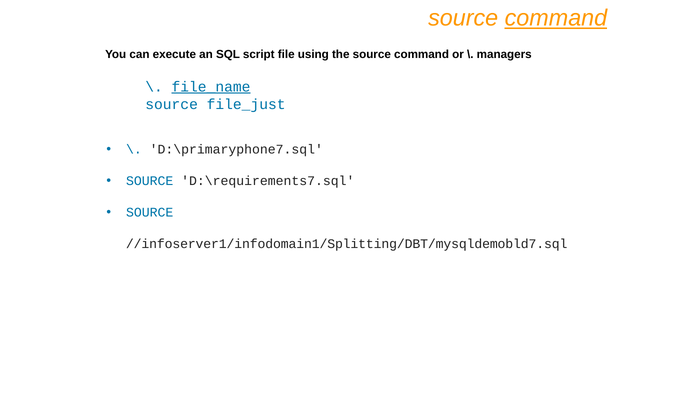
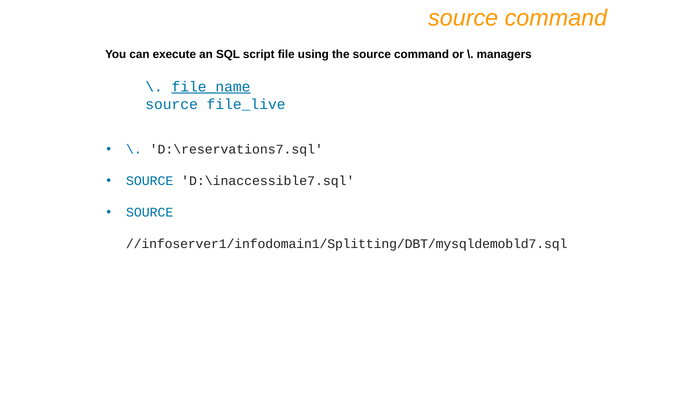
command at (556, 18) underline: present -> none
file_just: file_just -> file_live
D:\primaryphone7.sql: D:\primaryphone7.sql -> D:\reservations7.sql
D:\requirements7.sql: D:\requirements7.sql -> D:\inaccessible7.sql
